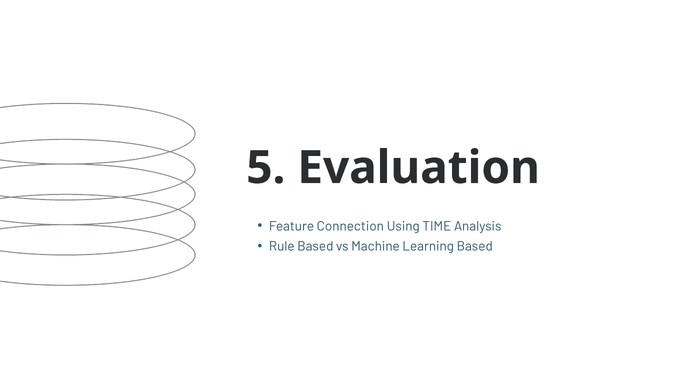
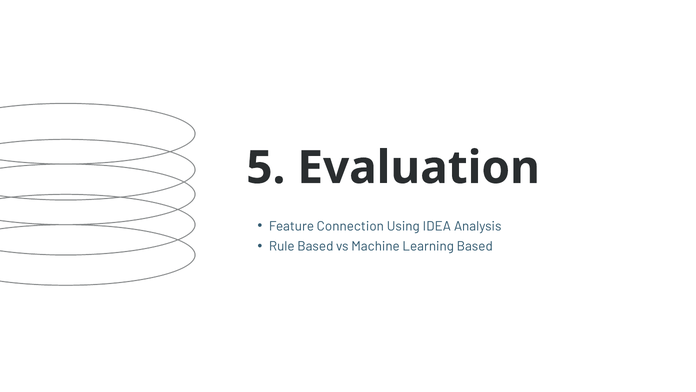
TIME: TIME -> IDEA
